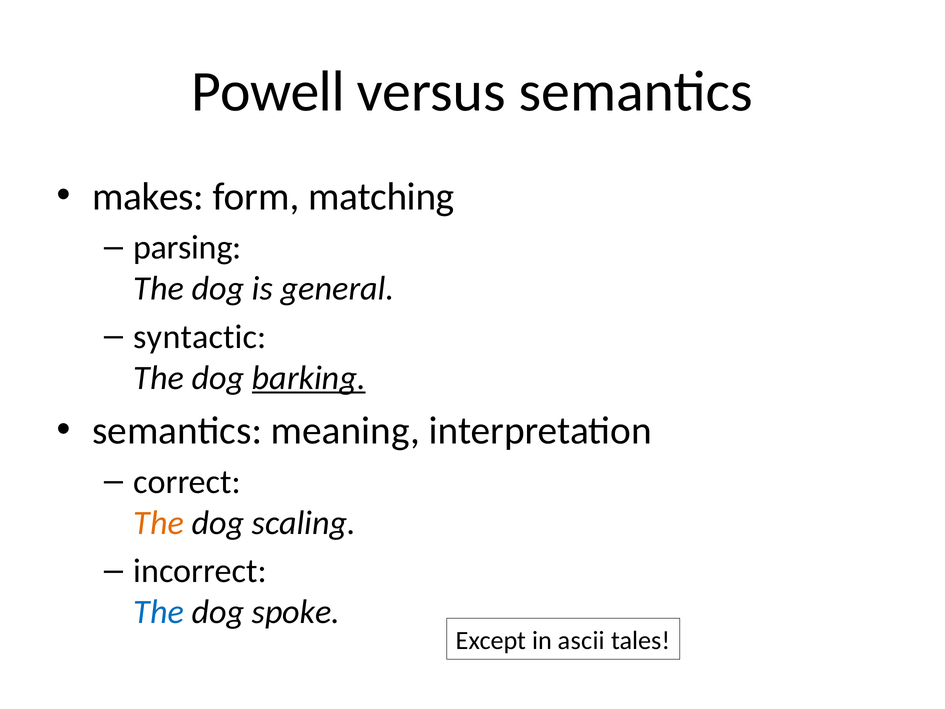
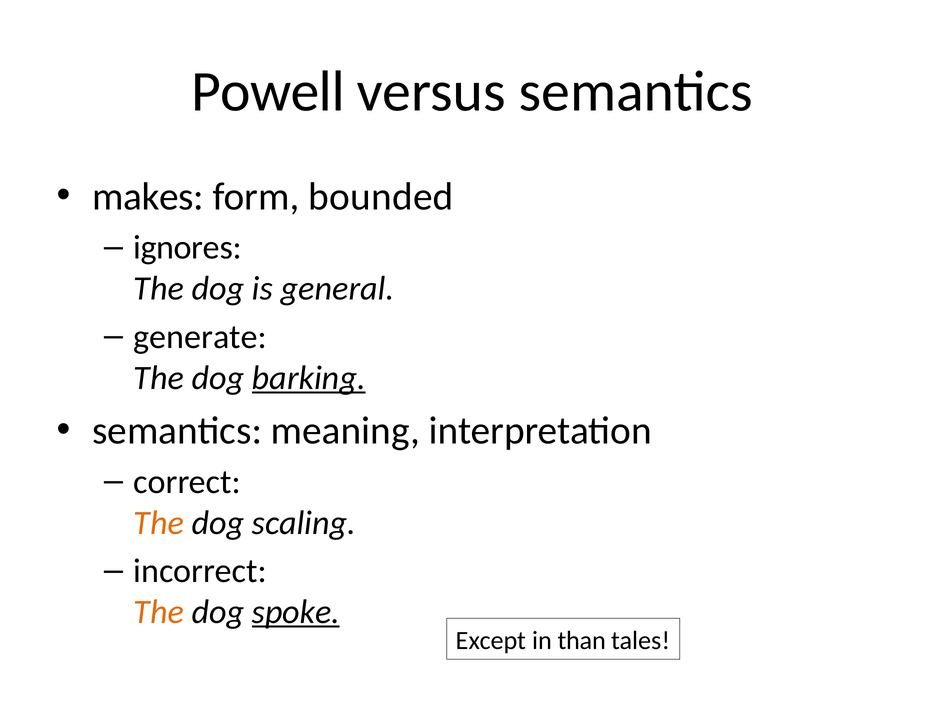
matching: matching -> bounded
parsing: parsing -> ignores
syntactic: syntactic -> generate
The at (159, 612) colour: blue -> orange
spoke underline: none -> present
ascii: ascii -> than
